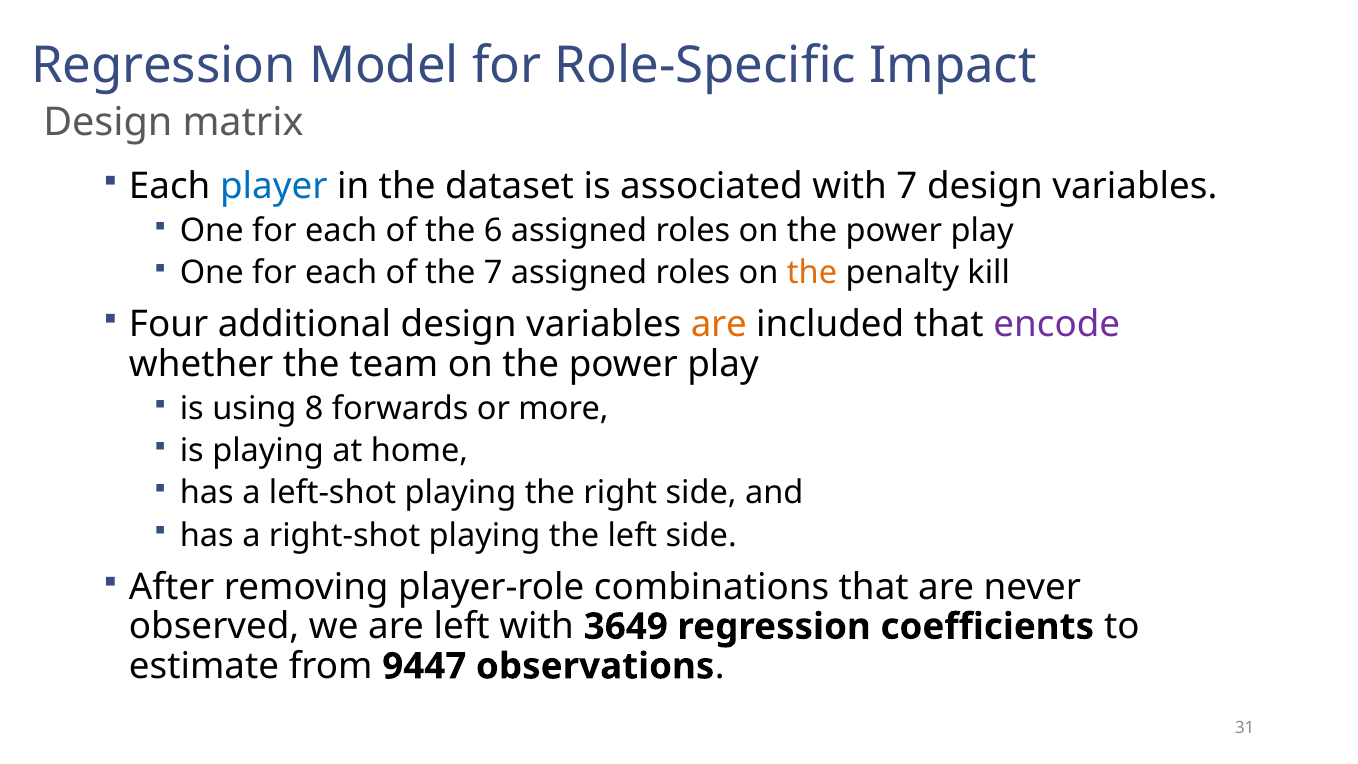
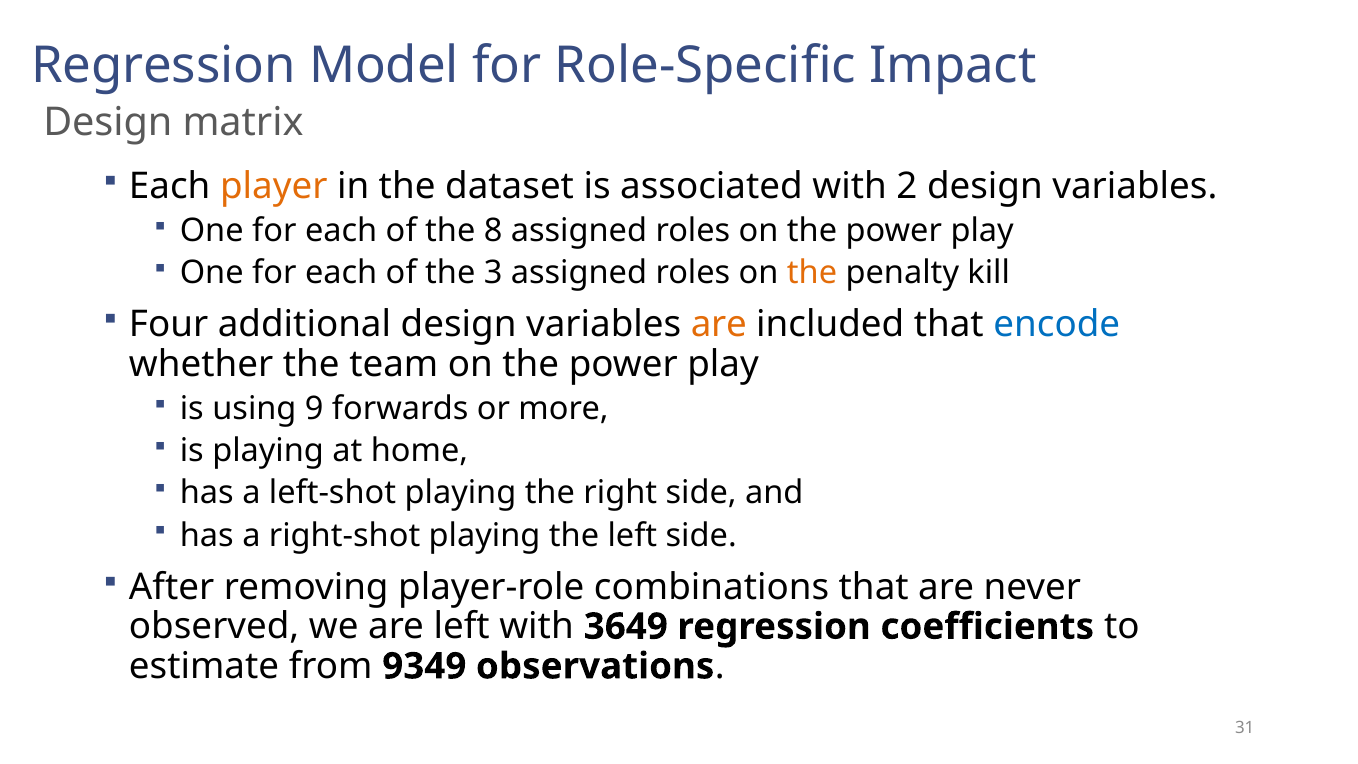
player colour: blue -> orange
with 7: 7 -> 2
6: 6 -> 8
the 7: 7 -> 3
encode colour: purple -> blue
8: 8 -> 9
9447: 9447 -> 9349
